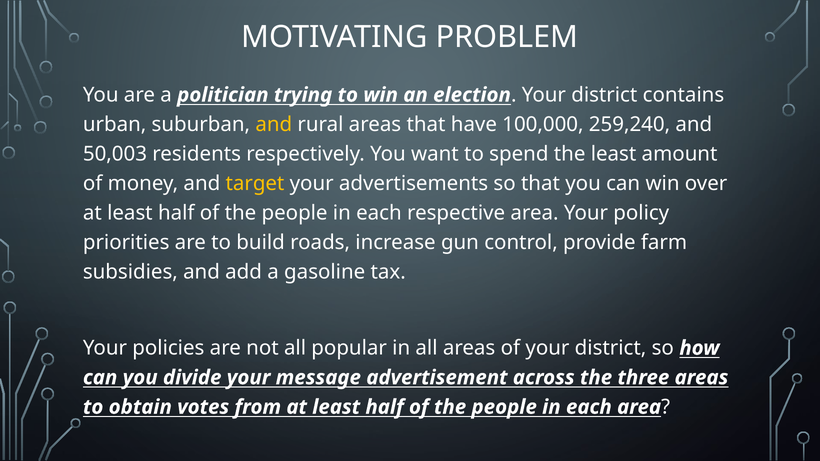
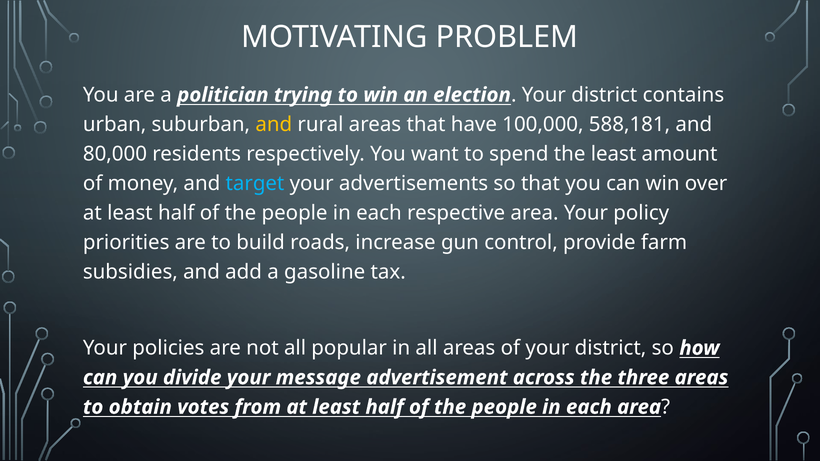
259,240: 259,240 -> 588,181
50,003: 50,003 -> 80,000
target colour: yellow -> light blue
